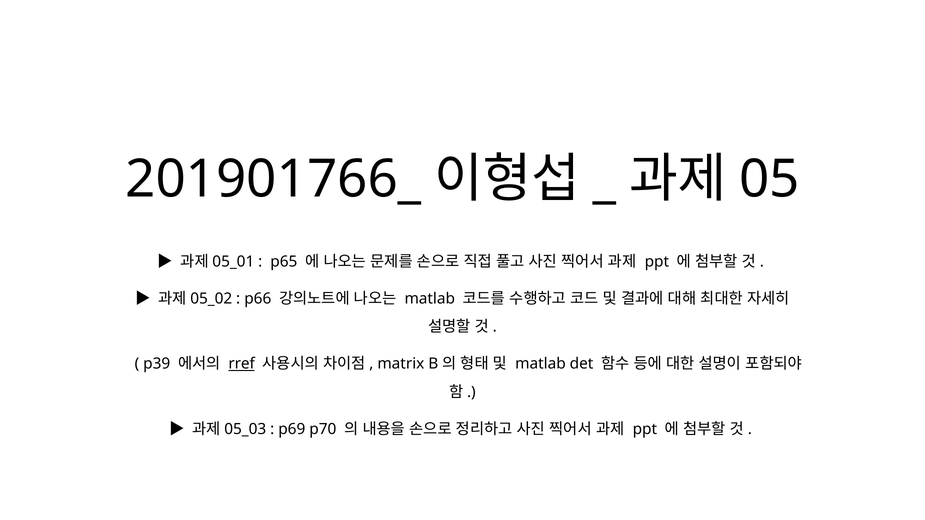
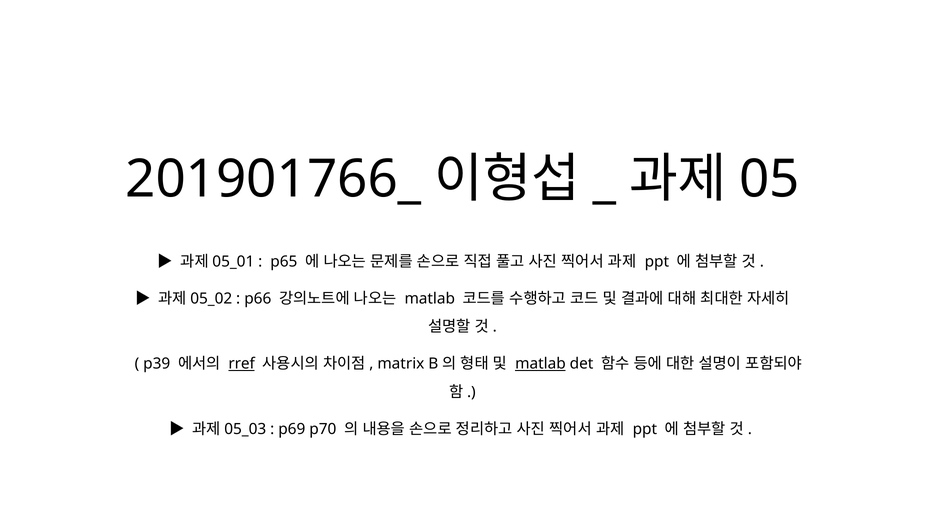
matlab at (540, 364) underline: none -> present
